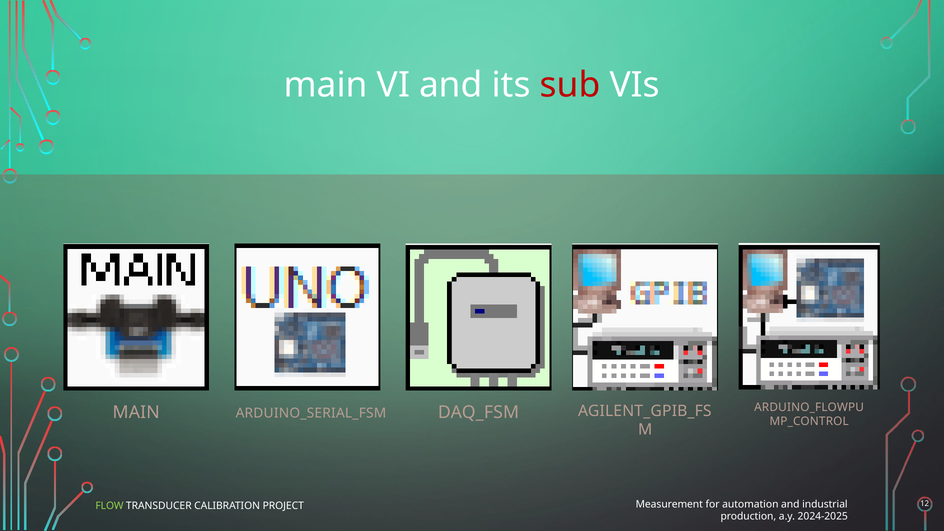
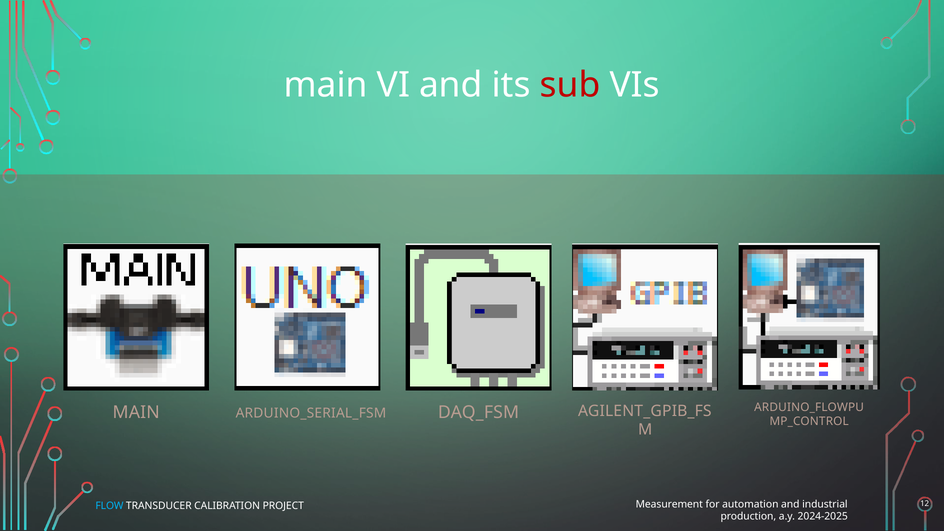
FLOW colour: light green -> light blue
